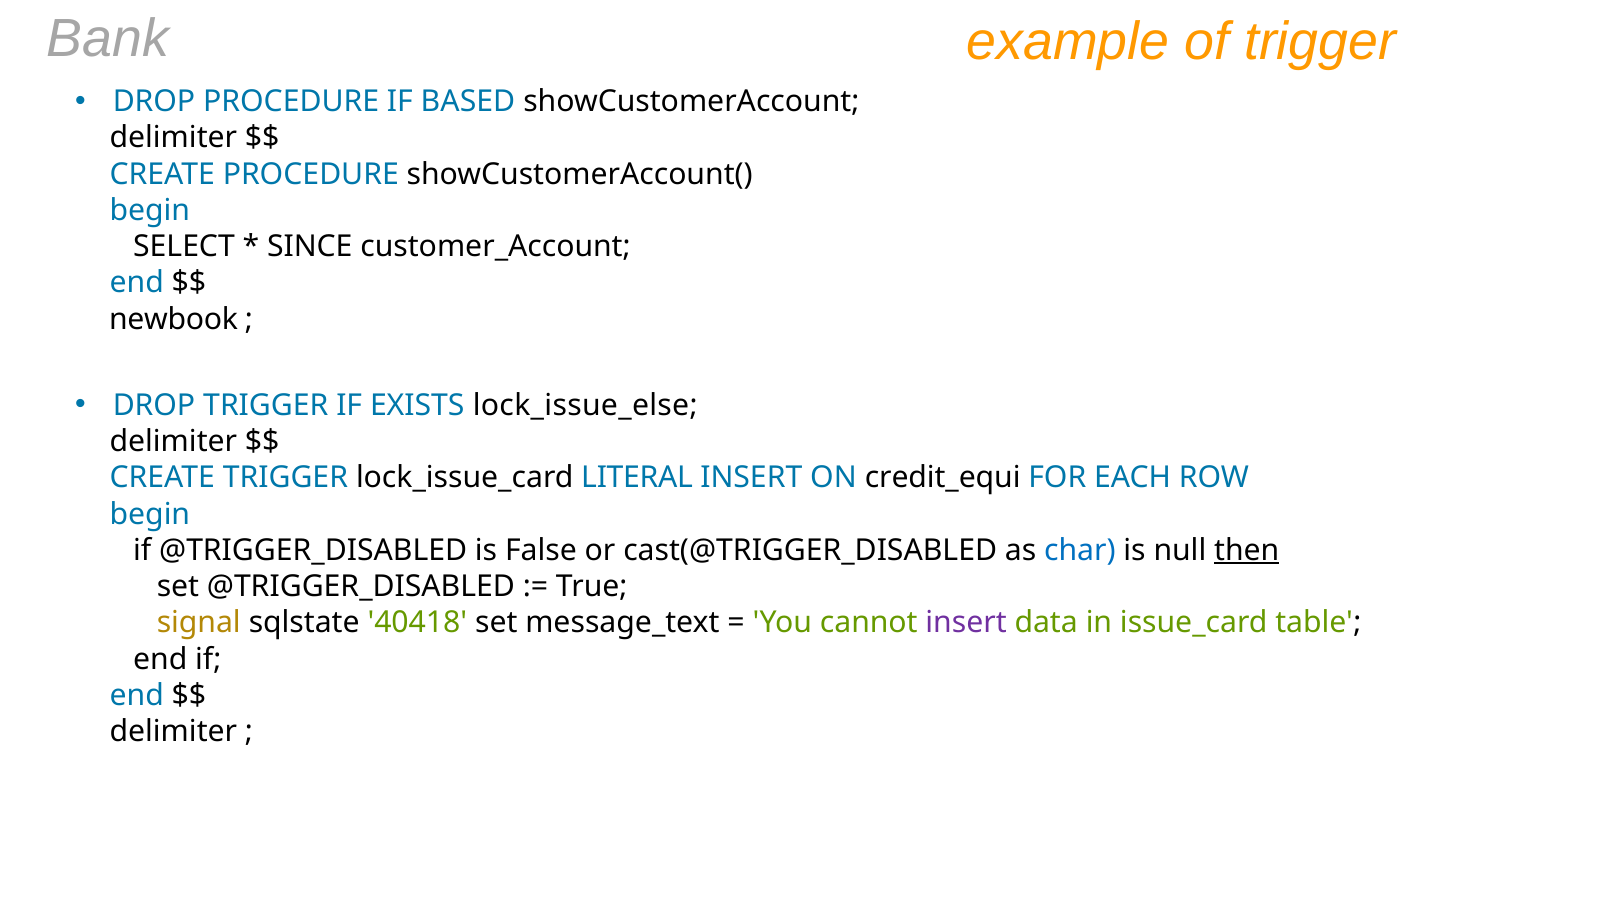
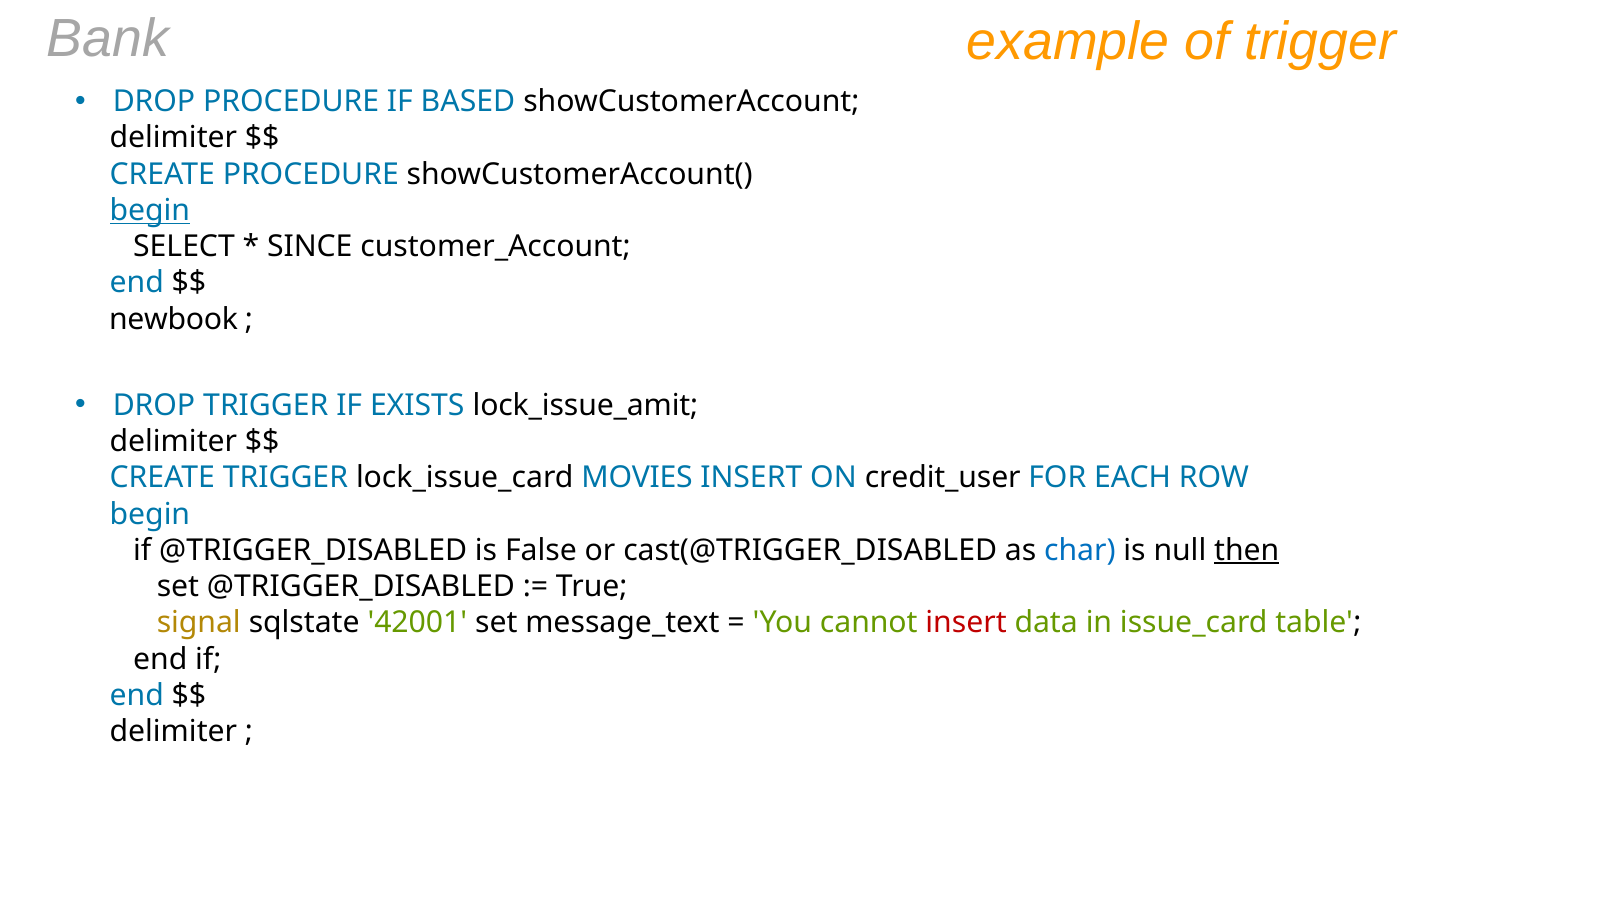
begin at (150, 210) underline: none -> present
lock_issue_else: lock_issue_else -> lock_issue_amit
LITERAL: LITERAL -> MOVIES
credit_equi: credit_equi -> credit_user
40418: 40418 -> 42001
insert at (966, 623) colour: purple -> red
